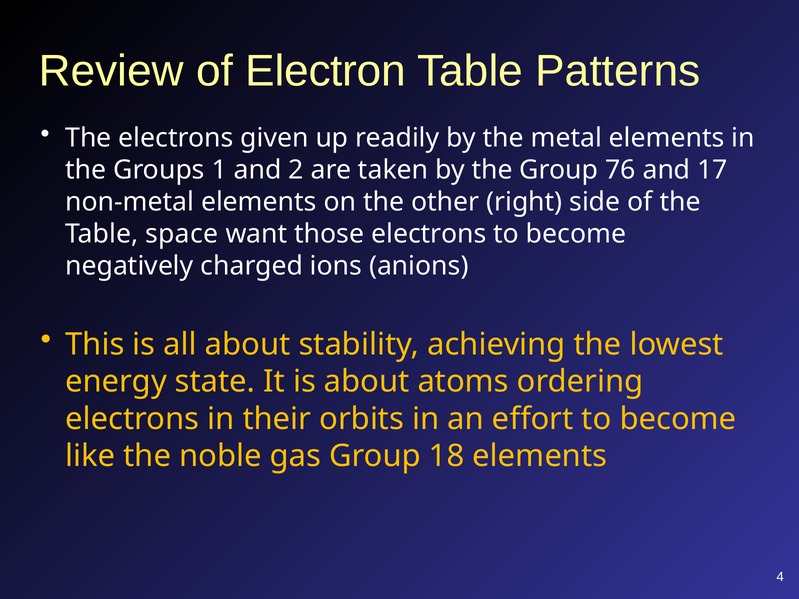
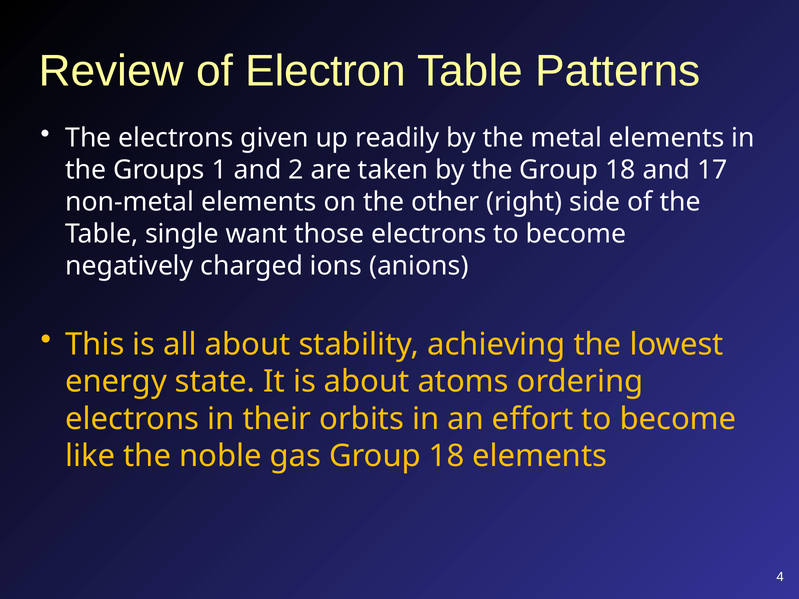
the Group 76: 76 -> 18
space: space -> single
